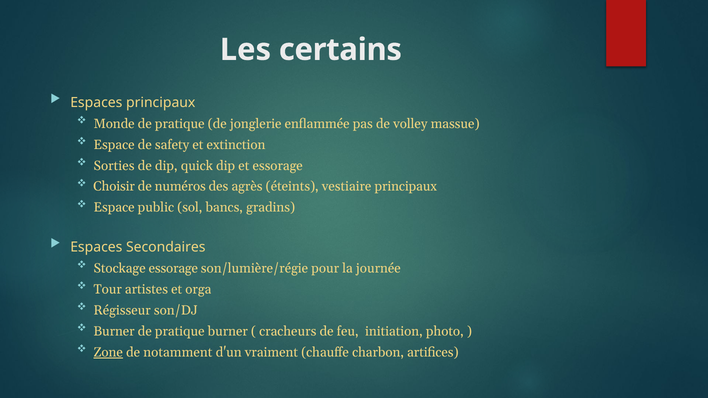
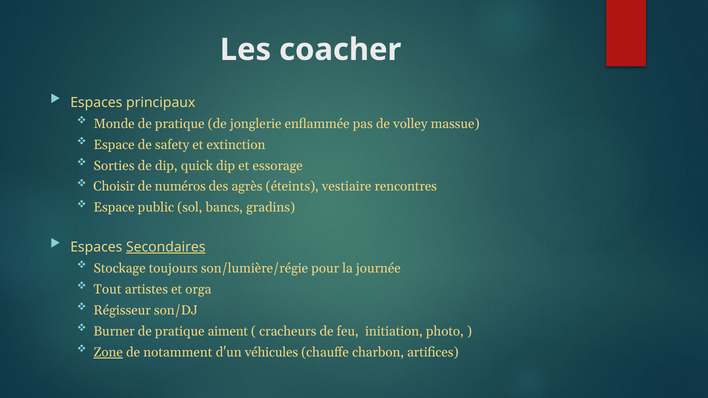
certains: certains -> coacher
vestiaire principaux: principaux -> rencontres
Secondaires underline: none -> present
Stockage essorage: essorage -> toujours
Tour: Tour -> Tout
pratique burner: burner -> aiment
vraiment: vraiment -> véhicules
